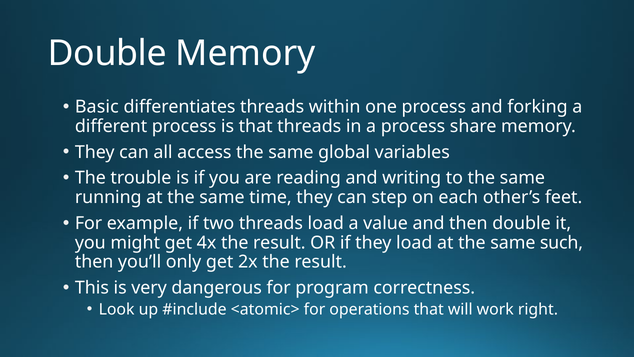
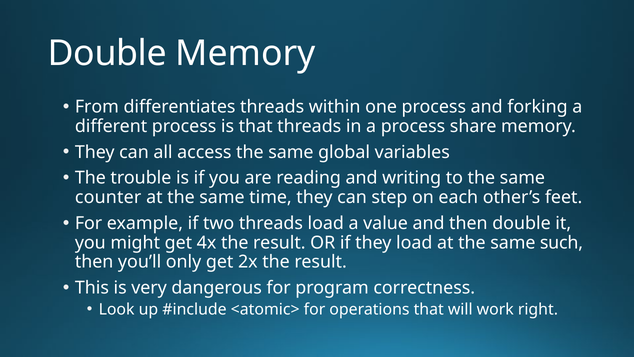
Basic: Basic -> From
running: running -> counter
